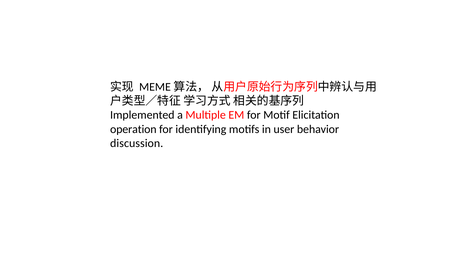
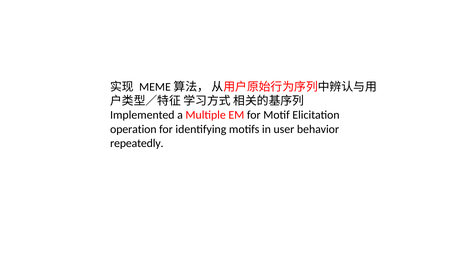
discussion: discussion -> repeatedly
